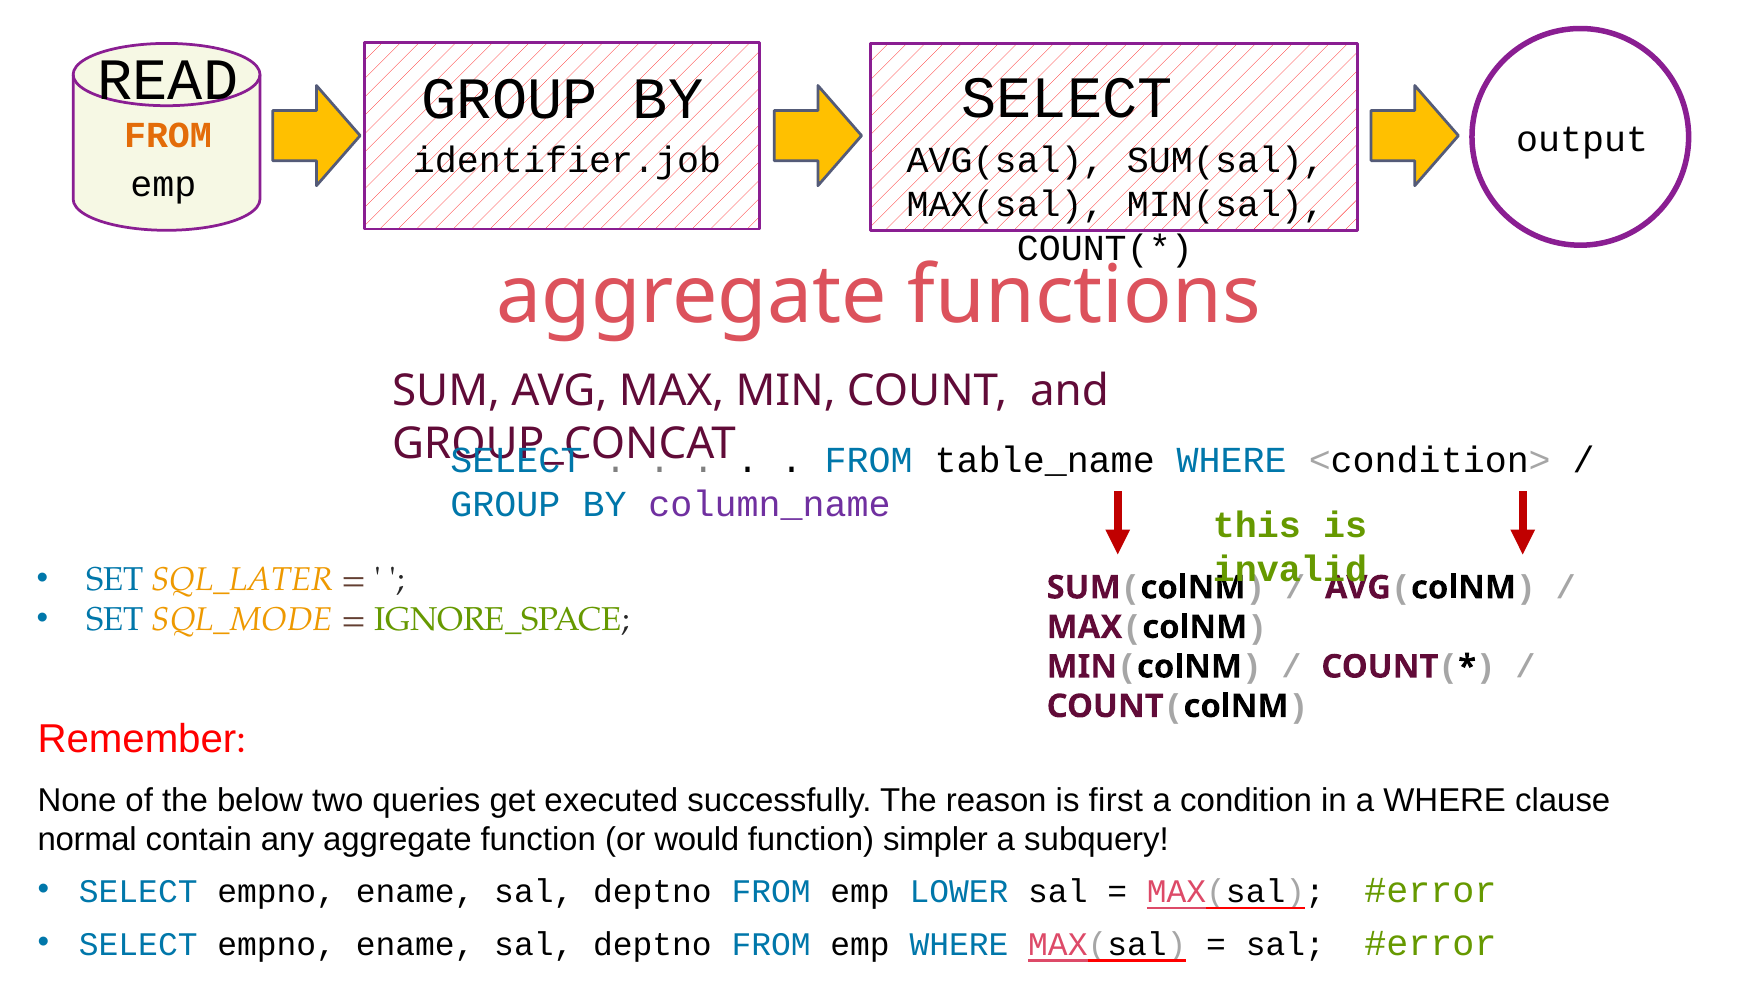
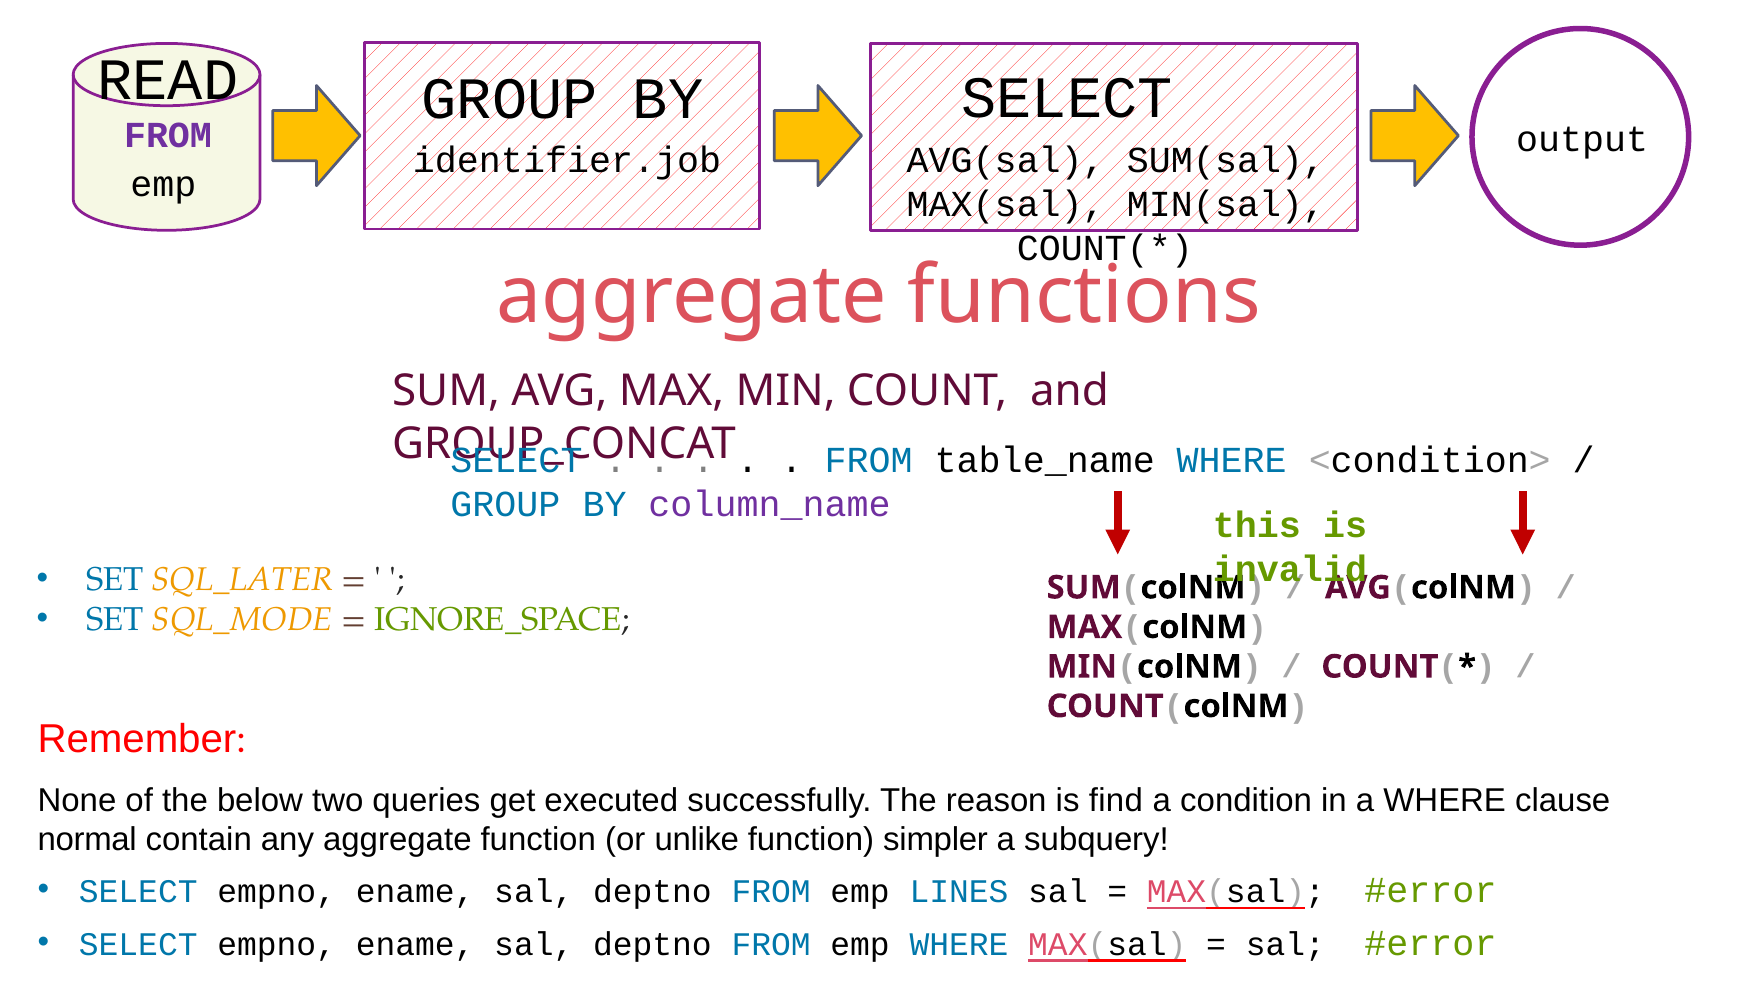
FROM at (168, 136) colour: orange -> purple
first: first -> find
would: would -> unlike
LOWER: LOWER -> LINES
